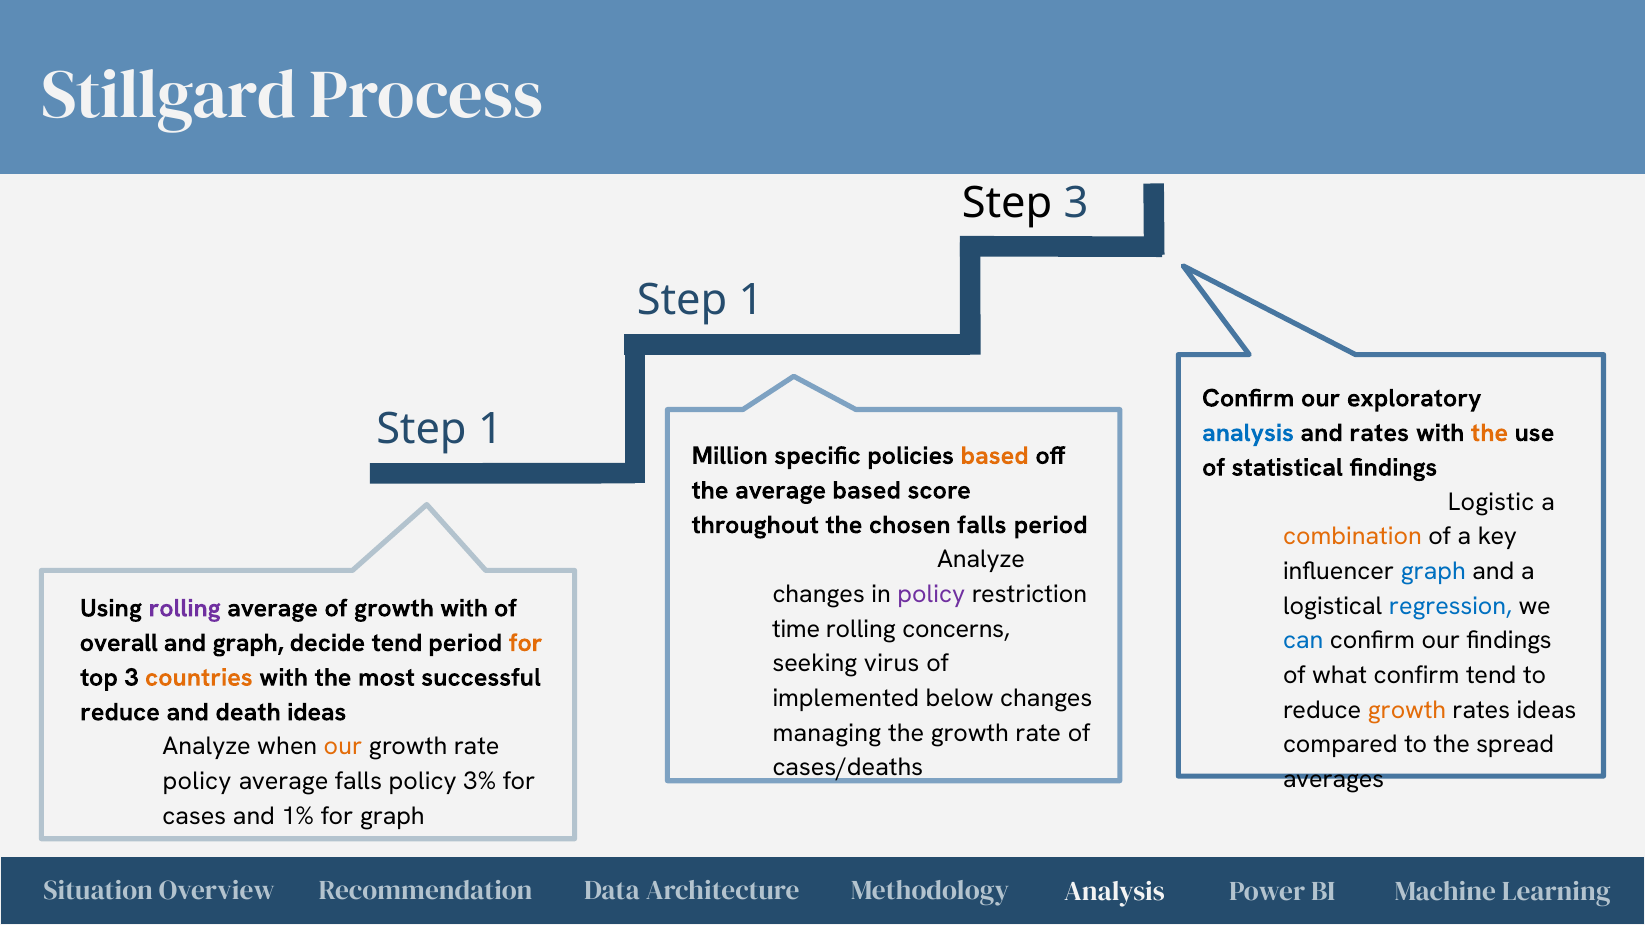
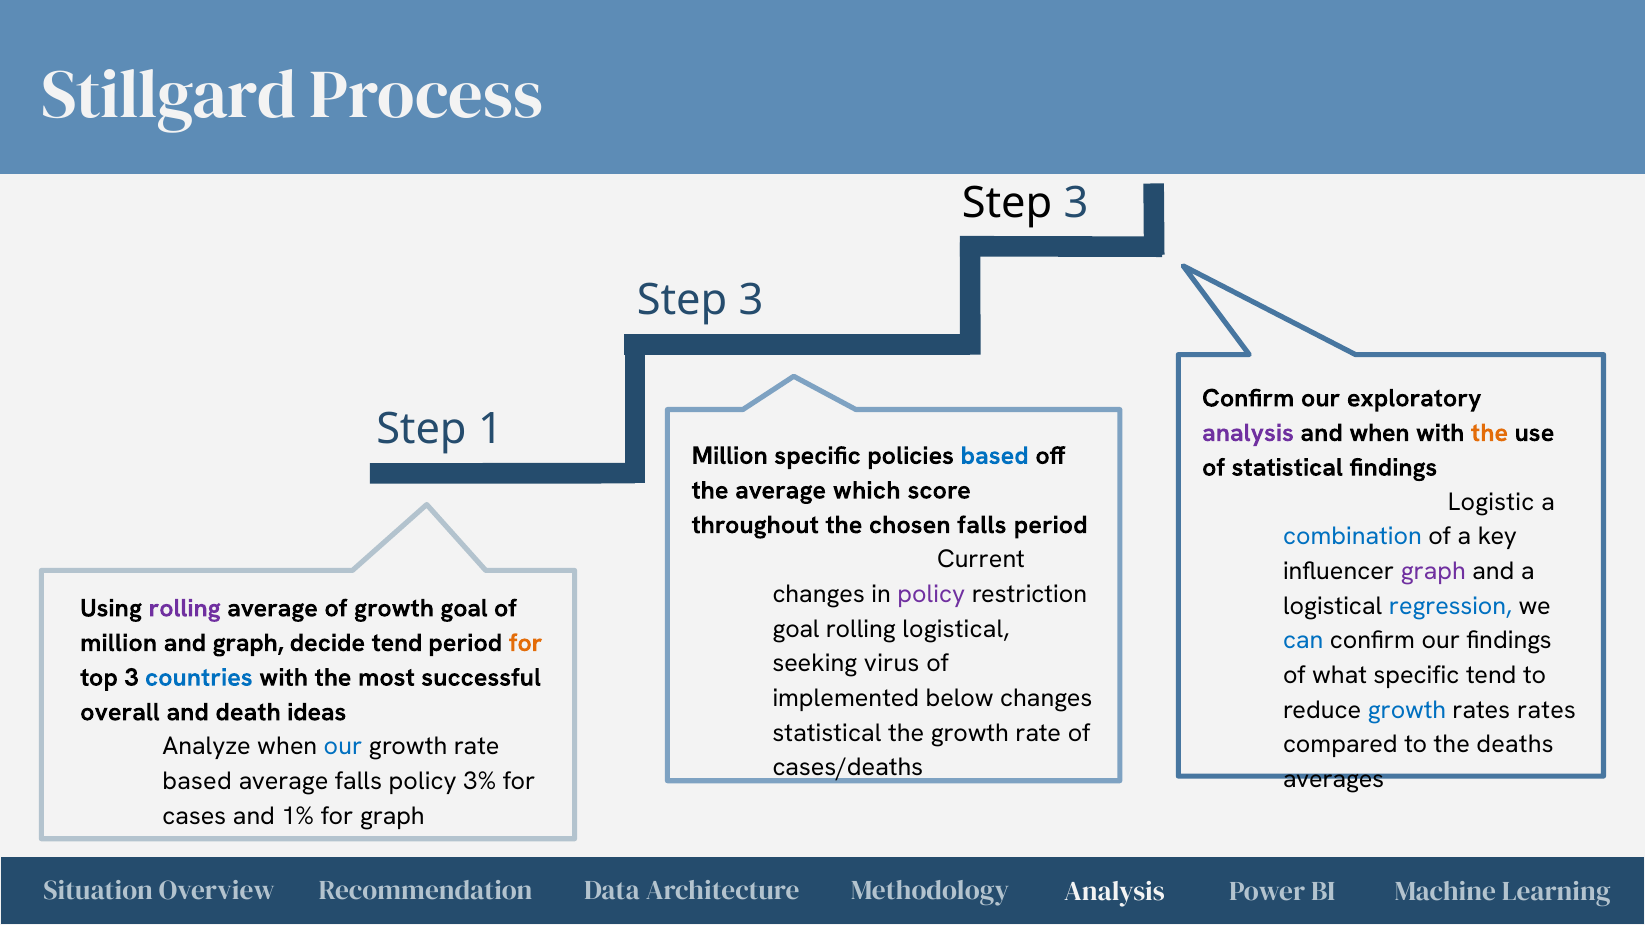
1 at (751, 301): 1 -> 3
analysis at (1248, 433) colour: blue -> purple
and rates: rates -> when
based at (995, 456) colour: orange -> blue
average based: based -> which
combination colour: orange -> blue
Analyze at (981, 560): Analyze -> Current
graph at (1433, 572) colour: blue -> purple
growth with: with -> goal
time at (796, 629): time -> goal
rolling concerns: concerns -> logistical
overall at (119, 643): overall -> million
what confirm: confirm -> specific
countries colour: orange -> blue
growth at (1407, 710) colour: orange -> blue
rates ideas: ideas -> rates
reduce at (120, 712): reduce -> overall
managing at (827, 733): managing -> statistical
spread: spread -> deaths
our at (343, 747) colour: orange -> blue
policy at (197, 782): policy -> based
